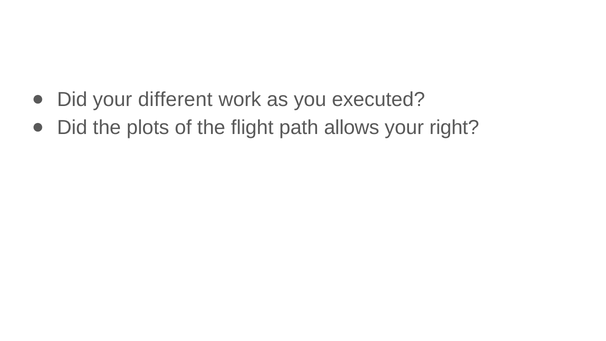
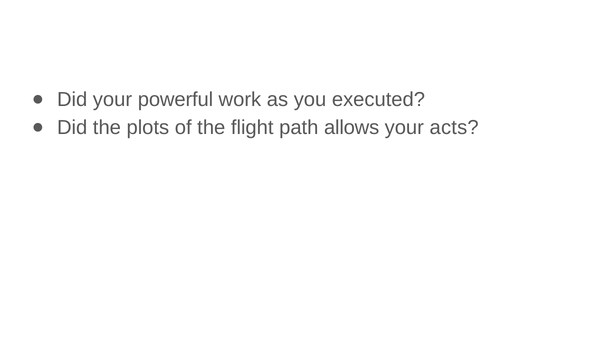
different: different -> powerful
right: right -> acts
